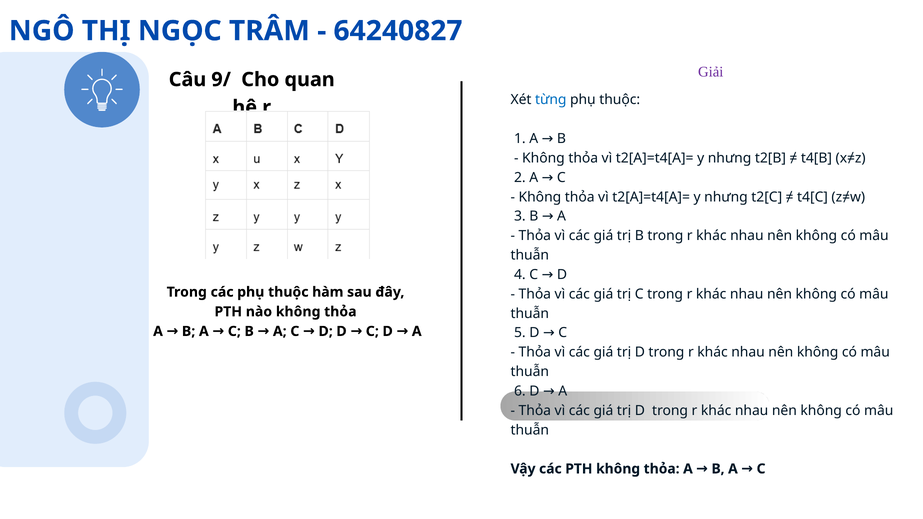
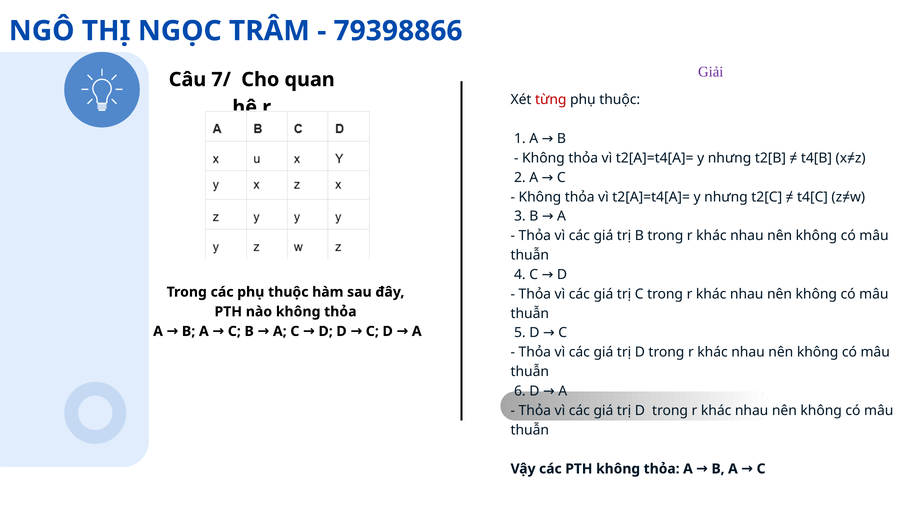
64240827: 64240827 -> 79398866
9/: 9/ -> 7/
từng colour: blue -> red
